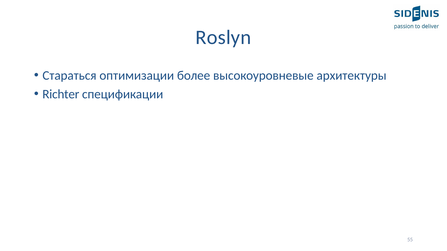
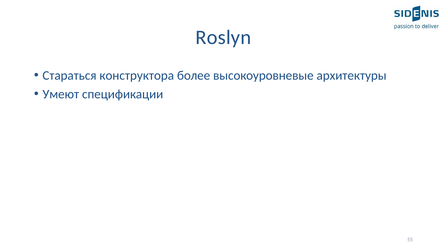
оптимизации: оптимизации -> конструктора
Richter: Richter -> Умеют
